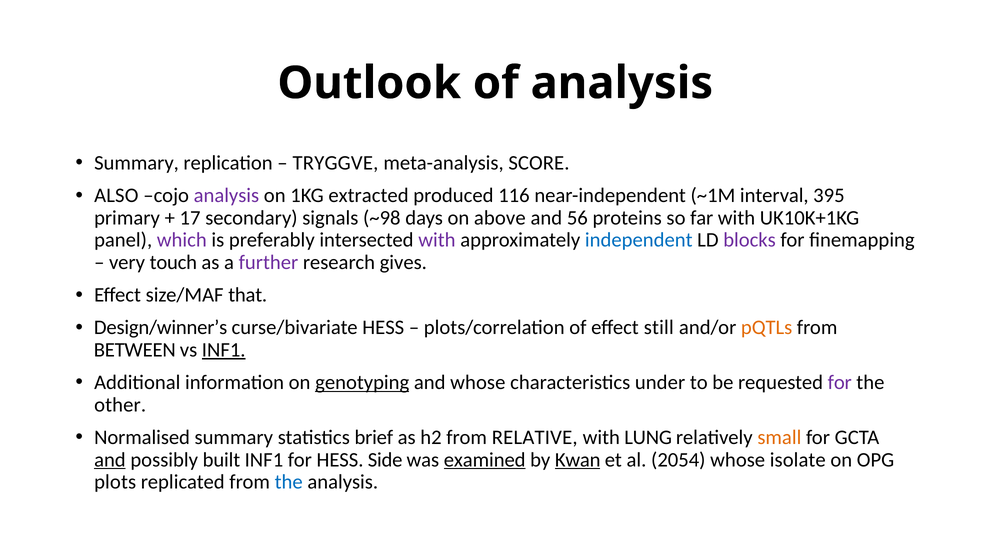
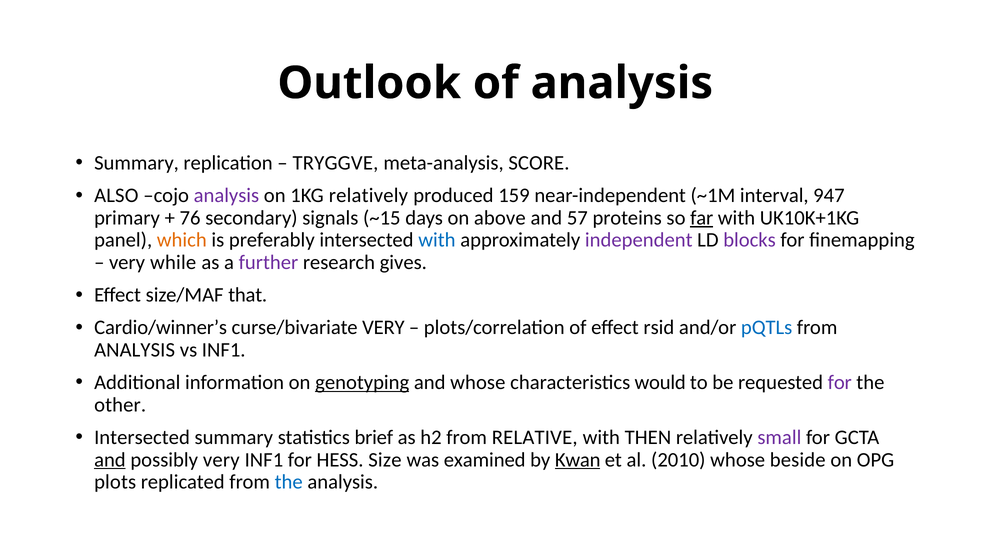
1KG extracted: extracted -> relatively
116: 116 -> 159
395: 395 -> 947
17: 17 -> 76
~98: ~98 -> ~15
56: 56 -> 57
far underline: none -> present
which colour: purple -> orange
with at (437, 240) colour: purple -> blue
independent colour: blue -> purple
touch: touch -> while
Design/winner’s: Design/winner’s -> Cardio/winner’s
curse/bivariate HESS: HESS -> VERY
still: still -> rsid
pQTLs colour: orange -> blue
BETWEEN at (135, 350): BETWEEN -> ANALYSIS
INF1 at (224, 350) underline: present -> none
under: under -> would
Normalised at (142, 438): Normalised -> Intersected
LUNG: LUNG -> THEN
small colour: orange -> purple
possibly built: built -> very
Side: Side -> Size
examined underline: present -> none
2054: 2054 -> 2010
isolate: isolate -> beside
